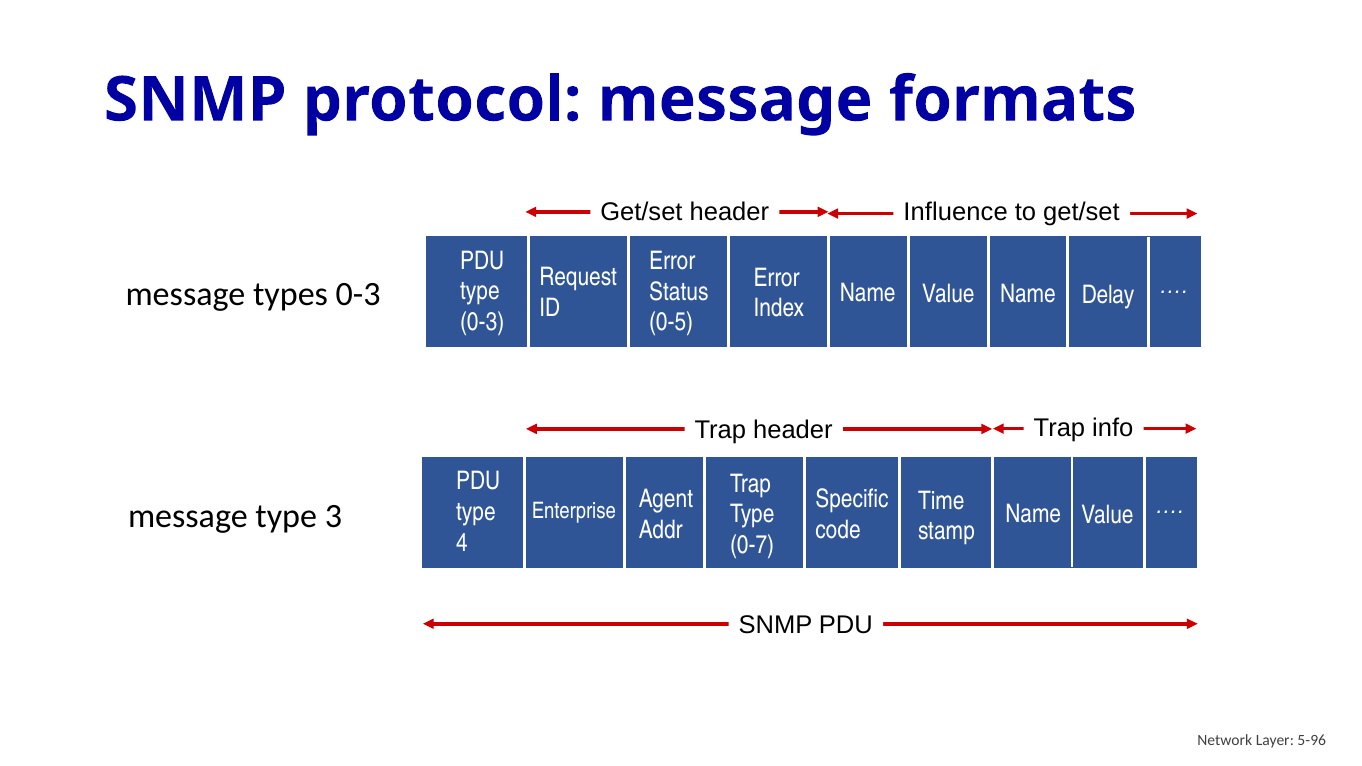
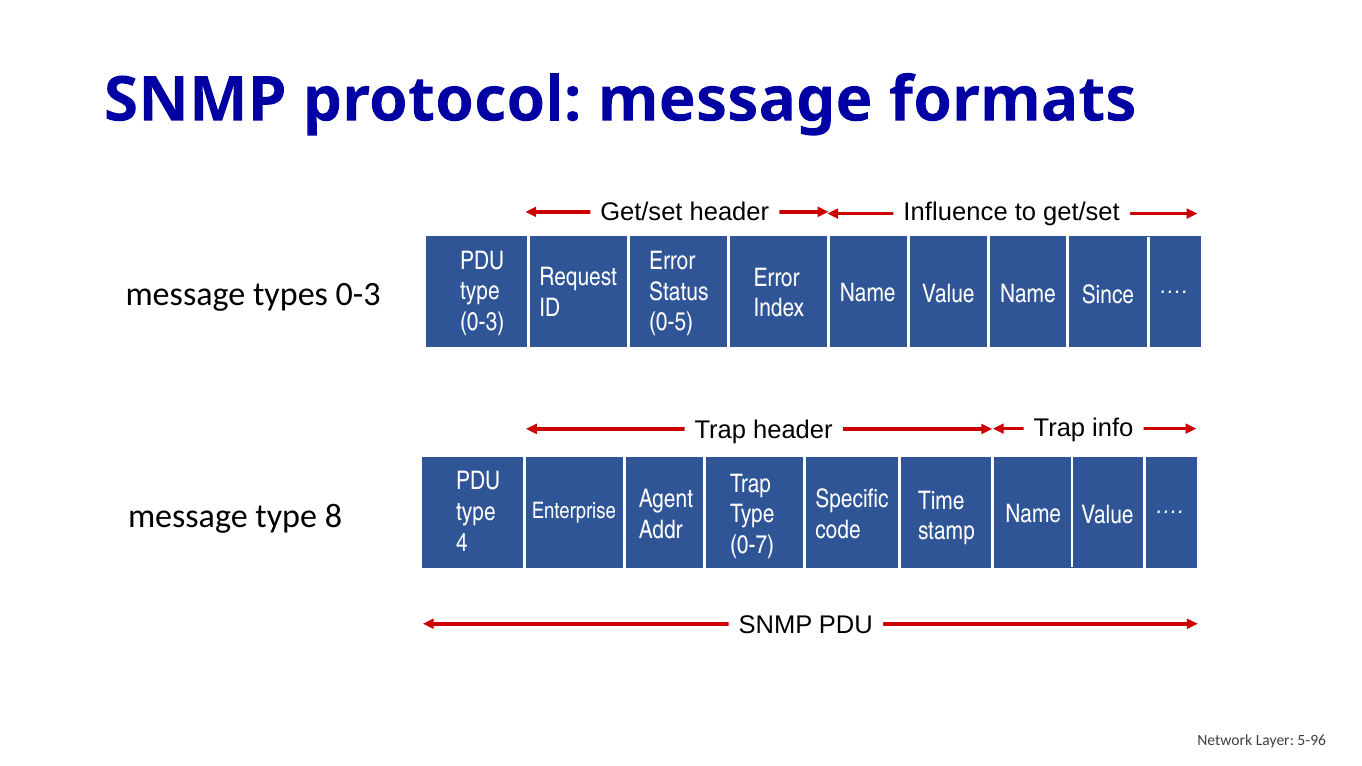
Delay: Delay -> Since
3: 3 -> 8
